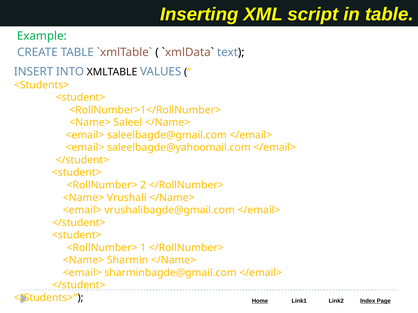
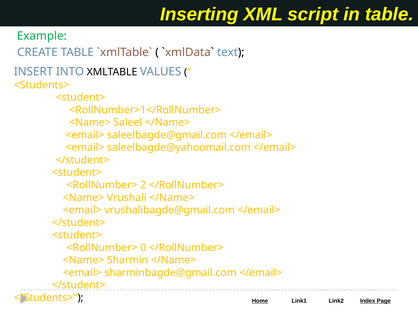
1: 1 -> 0
